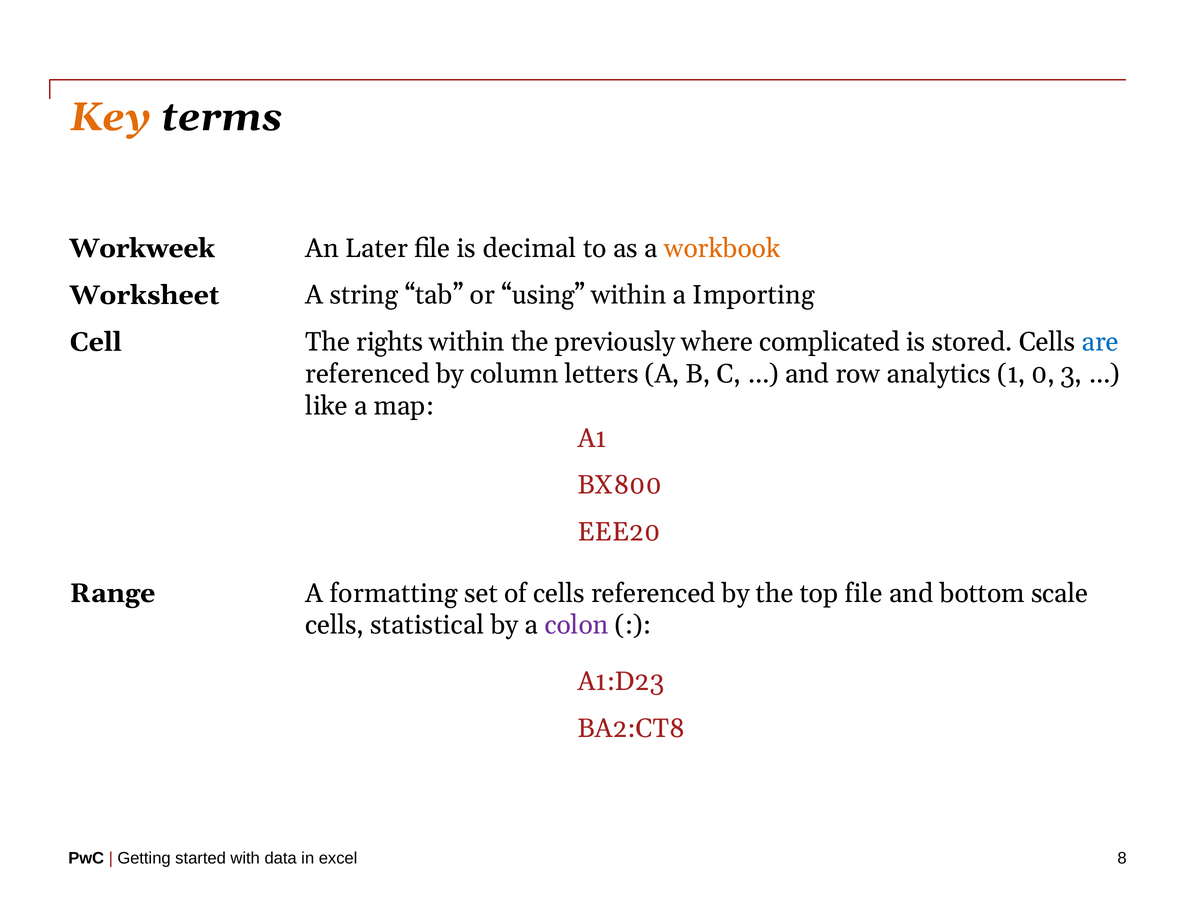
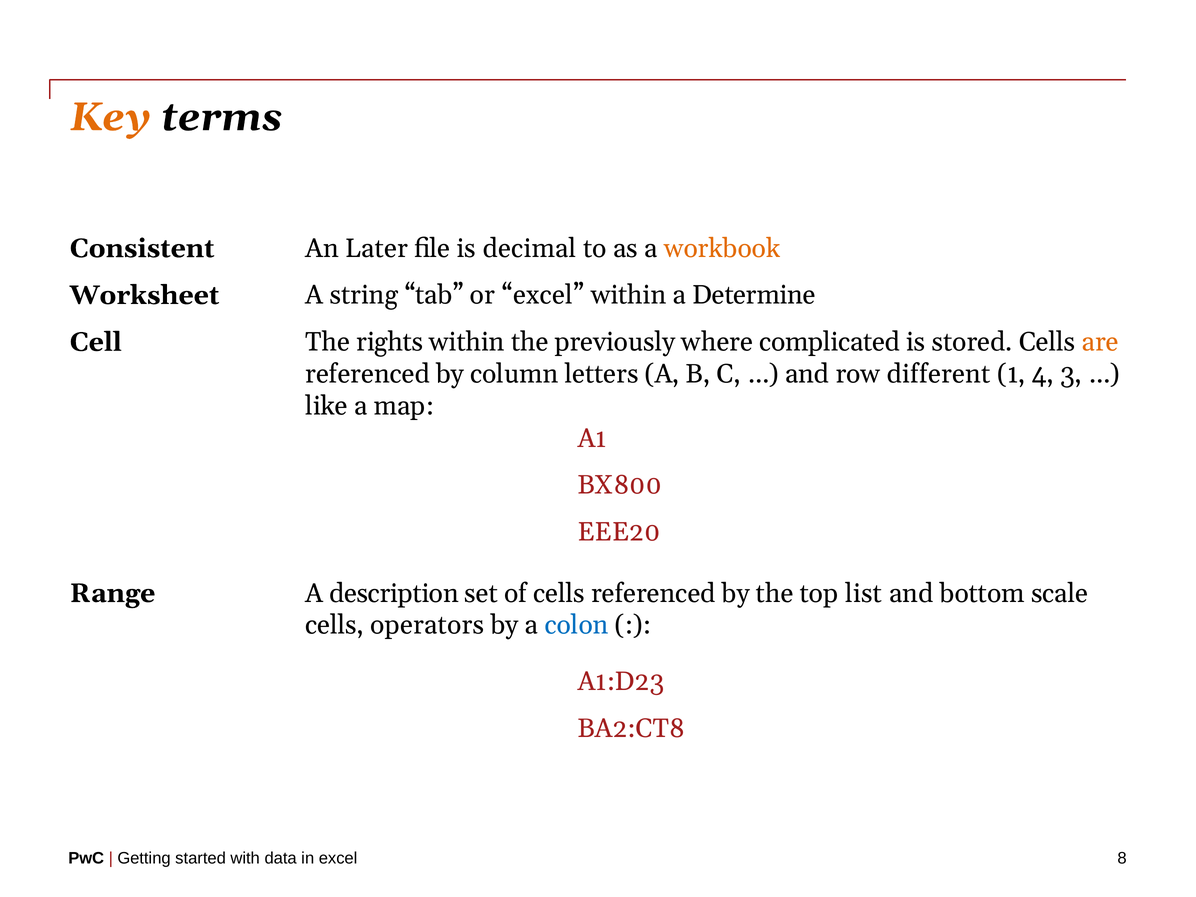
Workweek: Workweek -> Consistent
or using: using -> excel
Importing: Importing -> Determine
are colour: blue -> orange
analytics: analytics -> different
0: 0 -> 4
formatting: formatting -> description
top file: file -> list
statistical: statistical -> operators
colon colour: purple -> blue
